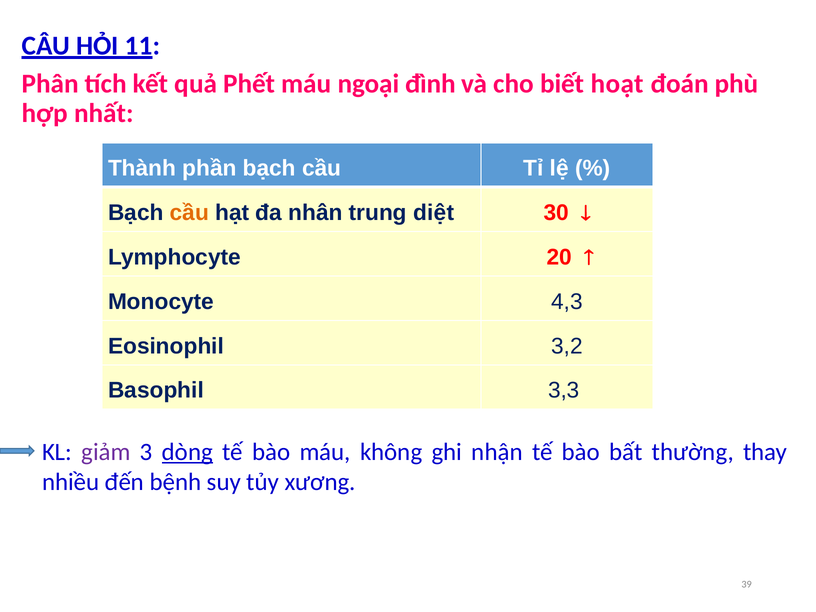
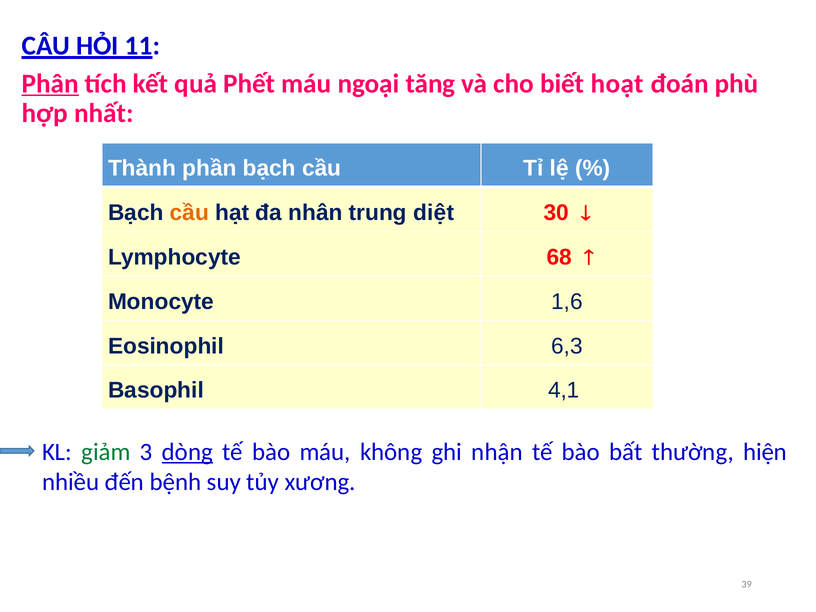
Phân underline: none -> present
đình: đình -> tăng
20: 20 -> 68
4,3: 4,3 -> 1,6
3,2: 3,2 -> 6,3
3,3: 3,3 -> 4,1
giảm colour: purple -> green
thay: thay -> hiện
